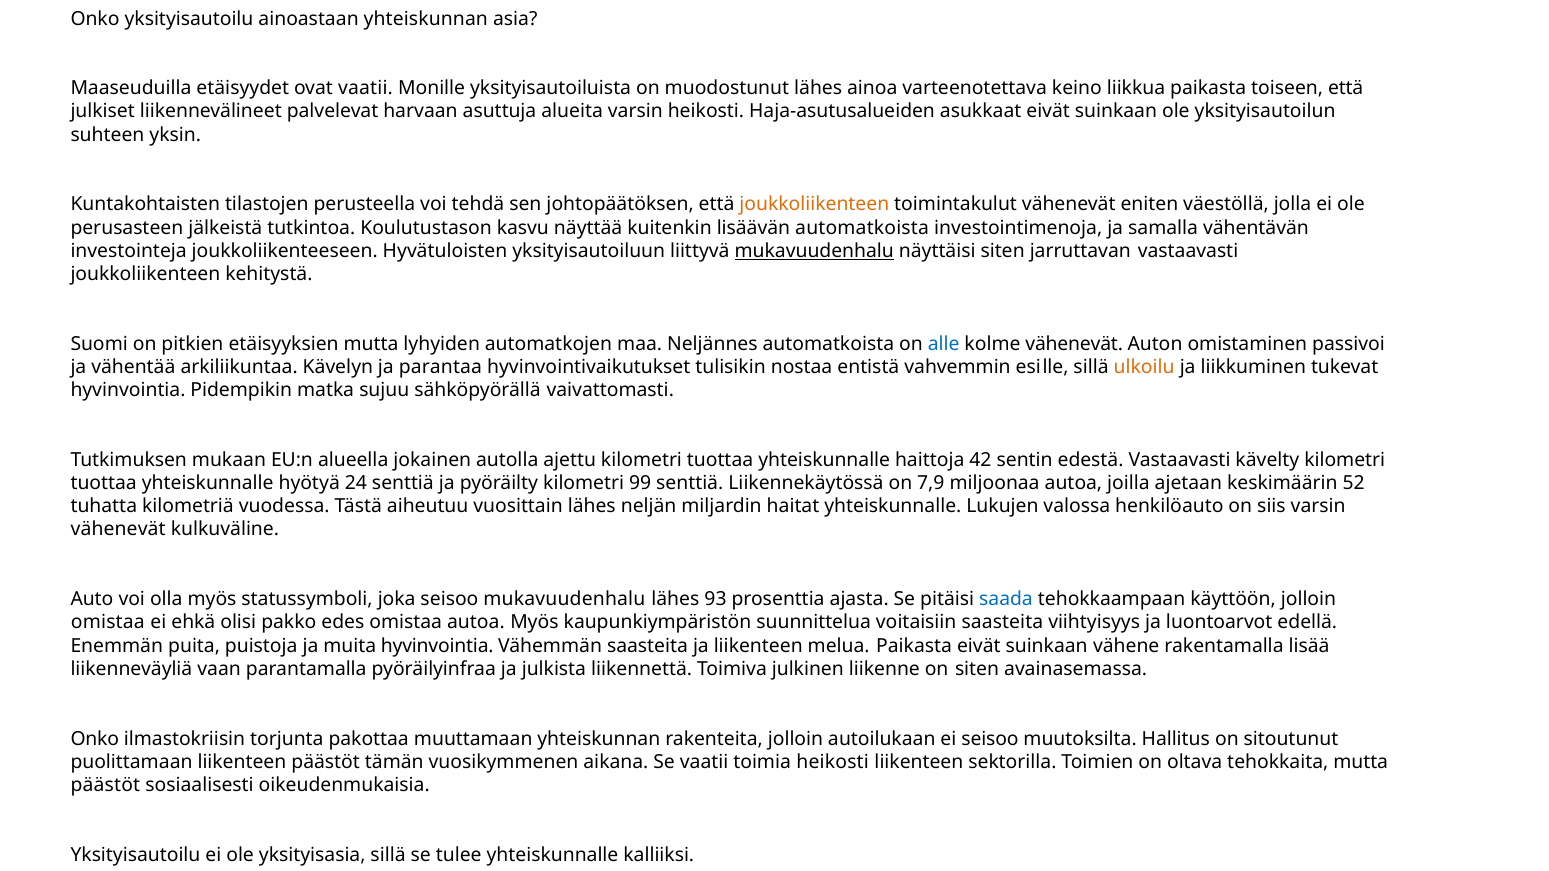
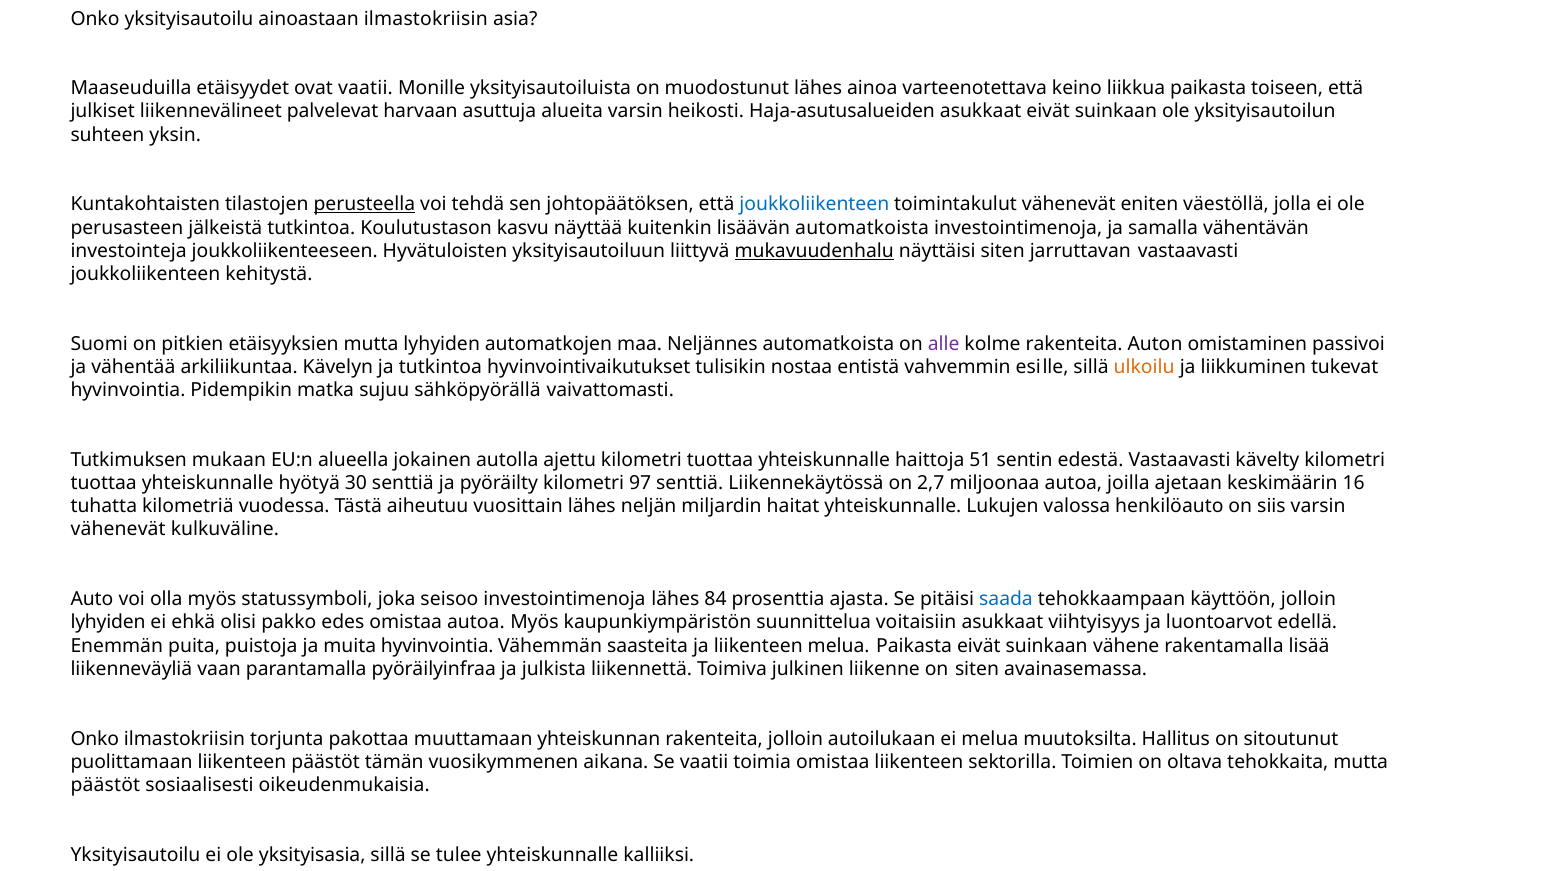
ainoastaan yhteiskunnan: yhteiskunnan -> ilmastokriisin
perusteella underline: none -> present
joukkoliikenteen at (814, 205) colour: orange -> blue
alle colour: blue -> purple
kolme vähenevät: vähenevät -> rakenteita
ja parantaa: parantaa -> tutkintoa
42: 42 -> 51
24: 24 -> 30
99: 99 -> 97
7,9: 7,9 -> 2,7
52: 52 -> 16
seisoo mukavuudenhalu: mukavuudenhalu -> investointimenoja
93: 93 -> 84
omistaa at (108, 623): omistaa -> lyhyiden
voitaisiin saasteita: saasteita -> asukkaat
ei seisoo: seisoo -> melua
toimia heikosti: heikosti -> omistaa
